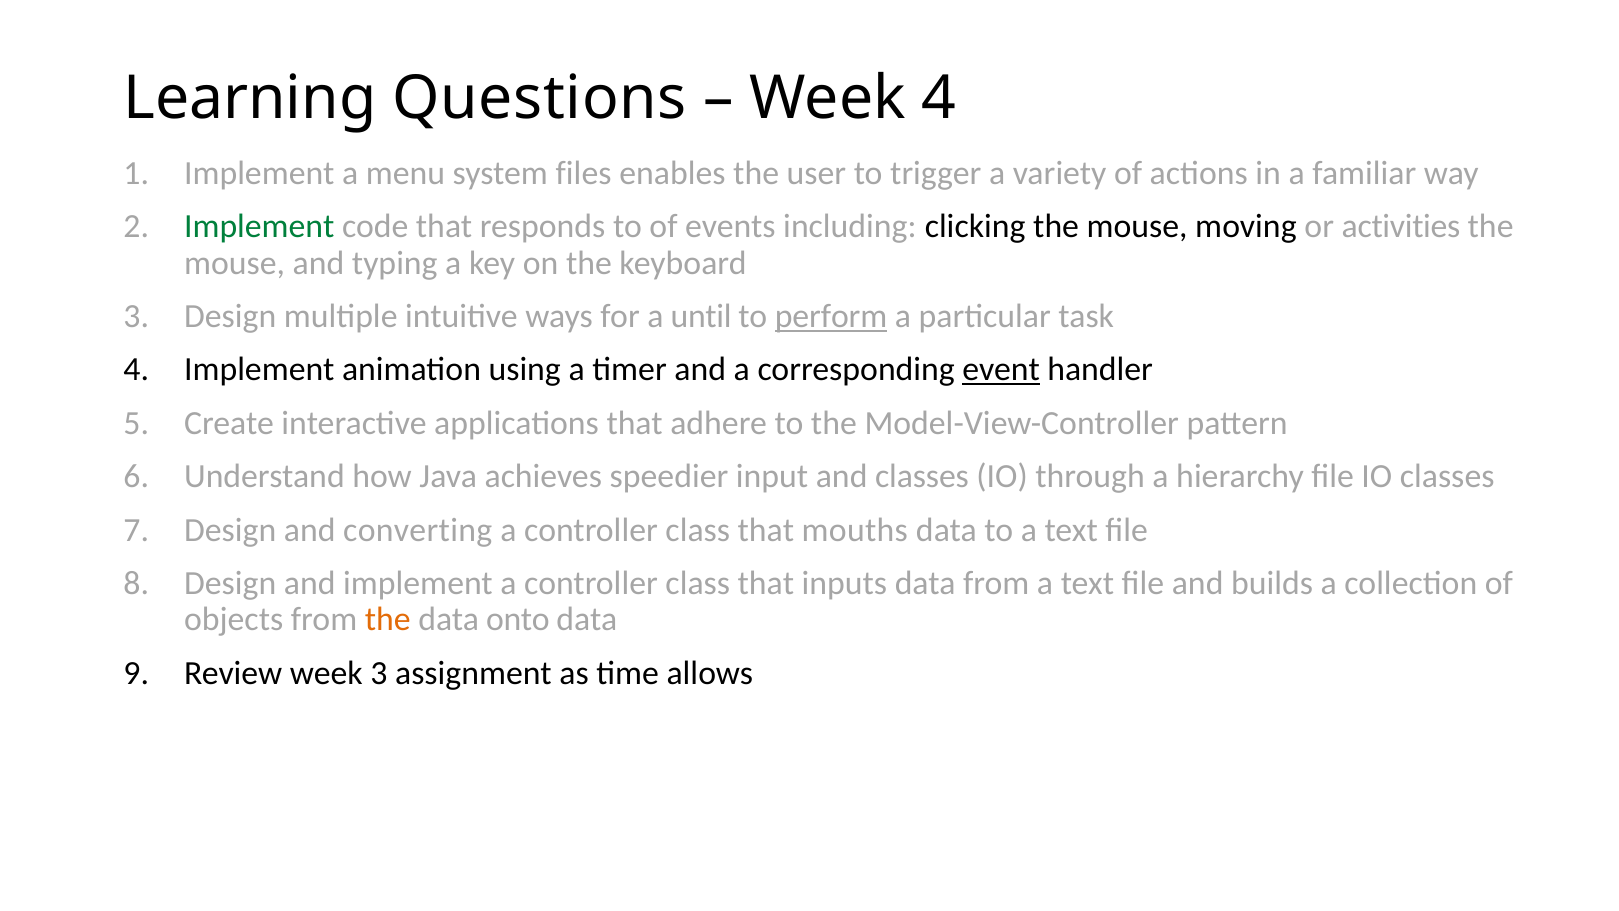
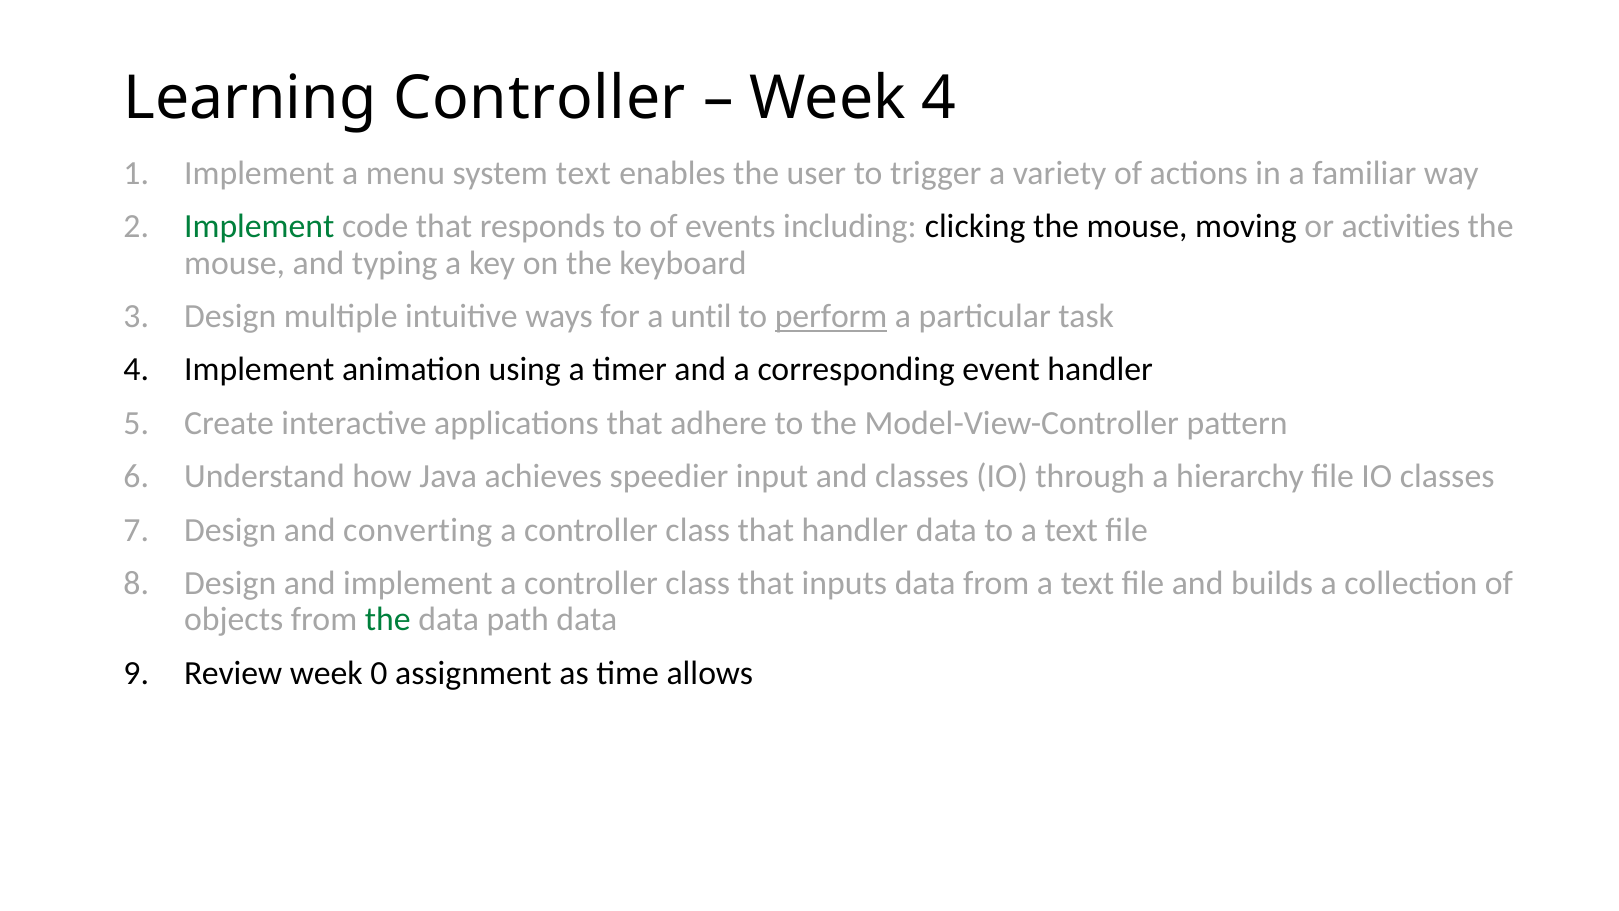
Learning Questions: Questions -> Controller
system files: files -> text
event underline: present -> none
that mouths: mouths -> handler
the at (388, 620) colour: orange -> green
onto: onto -> path
week 3: 3 -> 0
